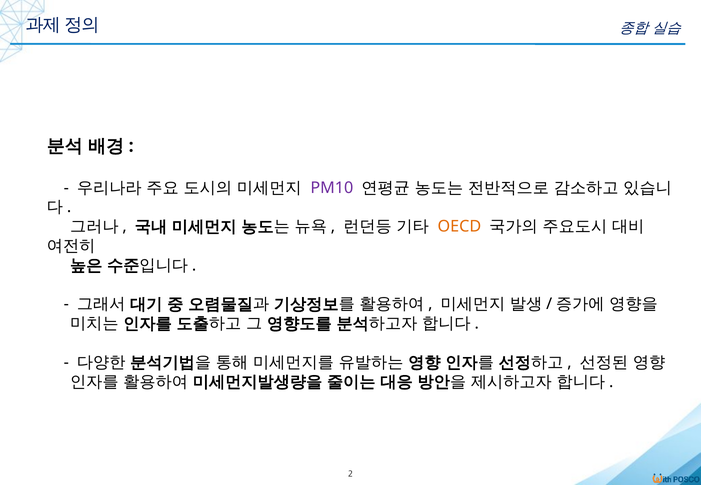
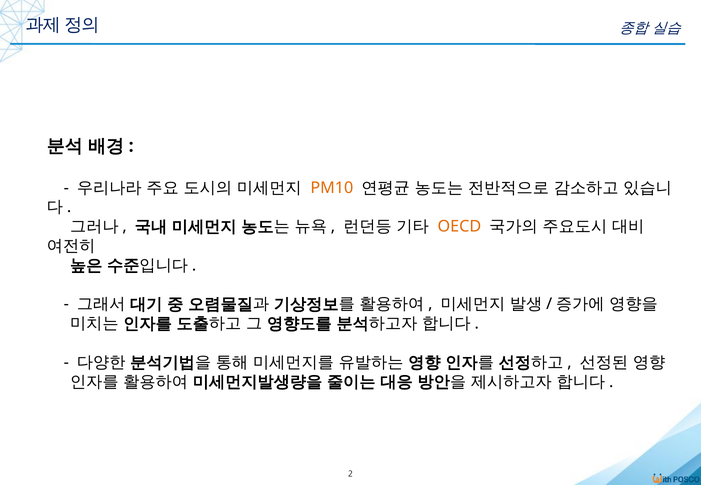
PM10 colour: purple -> orange
